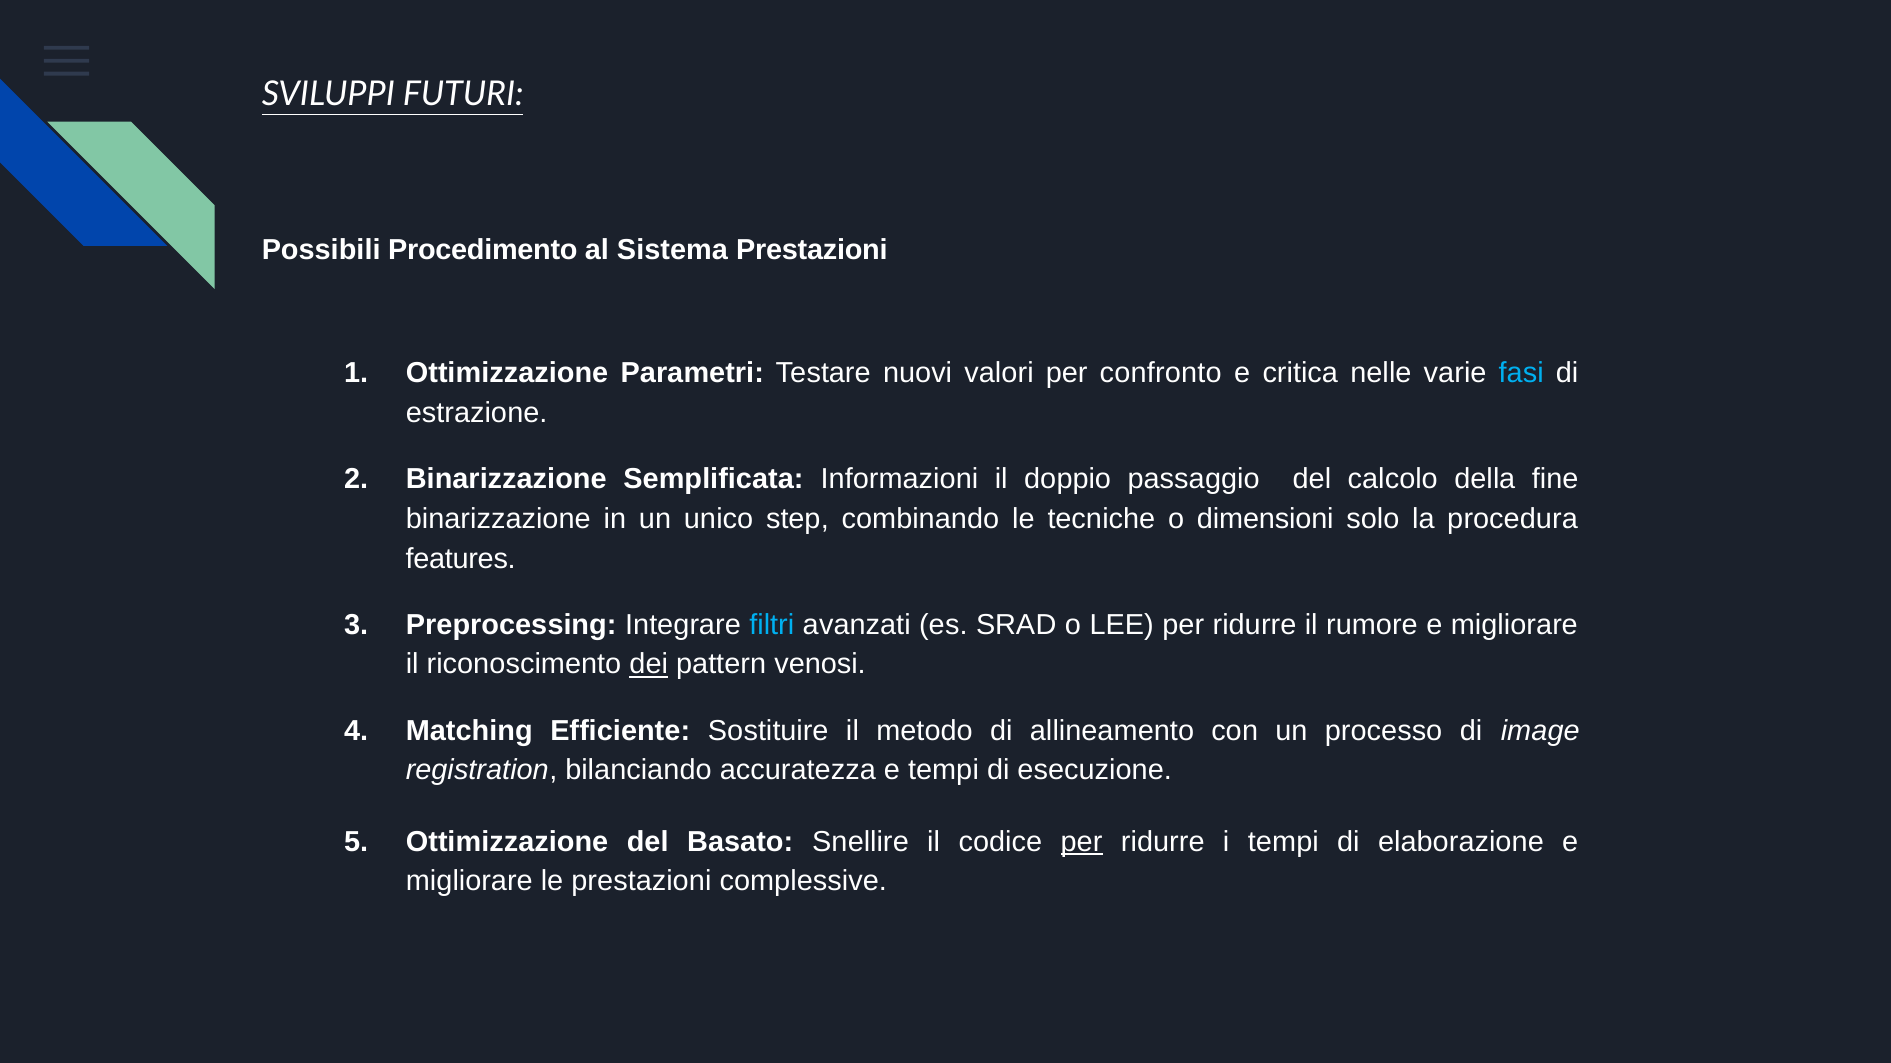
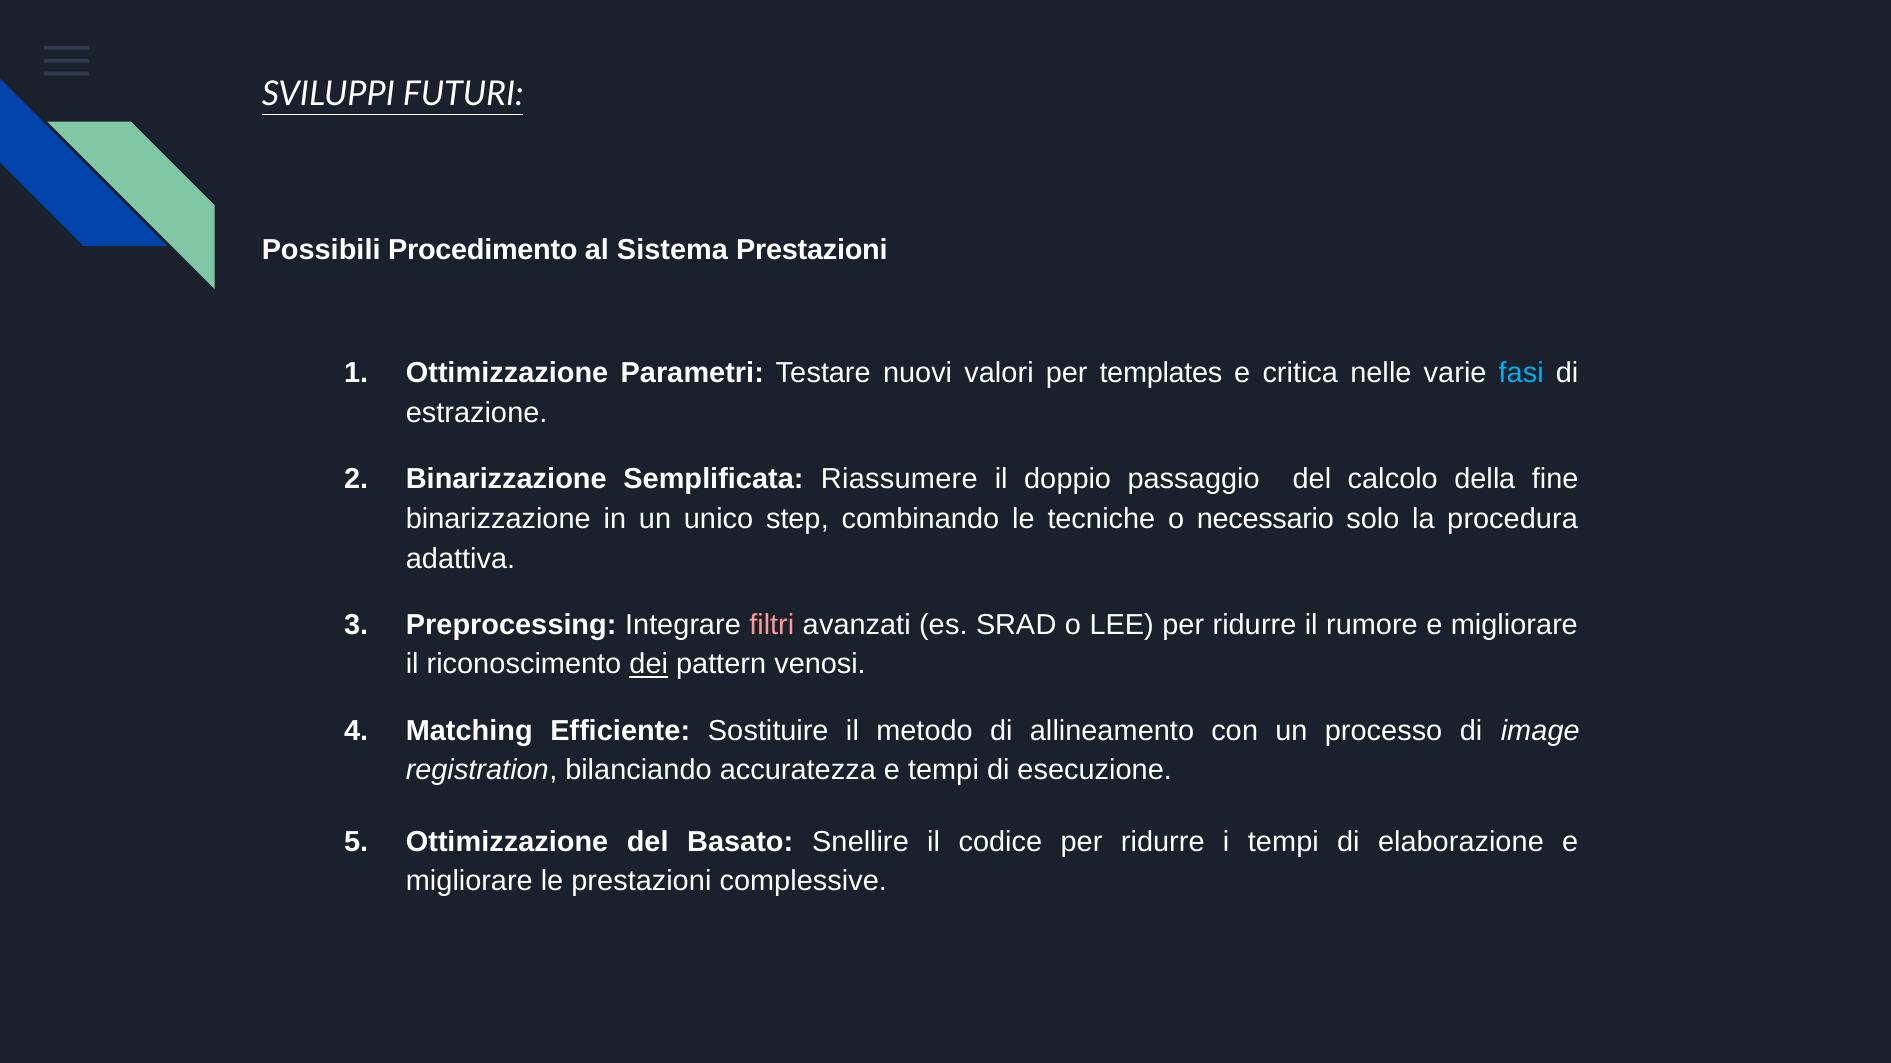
confronto: confronto -> templates
Informazioni: Informazioni -> Riassumere
dimensioni: dimensioni -> necessario
features: features -> adattiva
filtri colour: light blue -> pink
per at (1081, 842) underline: present -> none
